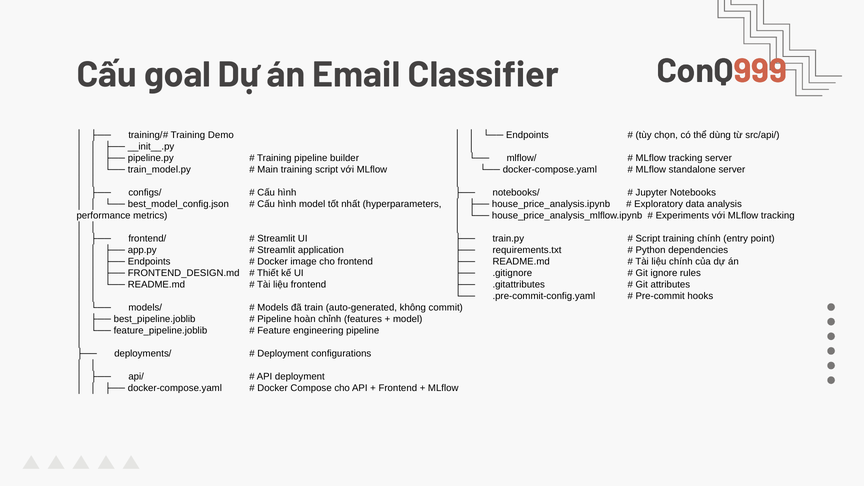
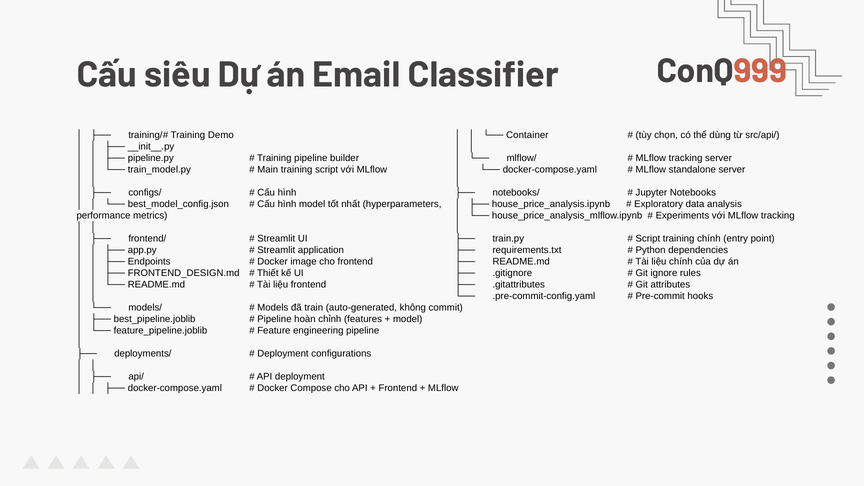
goal: goal -> siêu
Endpoints at (527, 135): Endpoints -> Container
